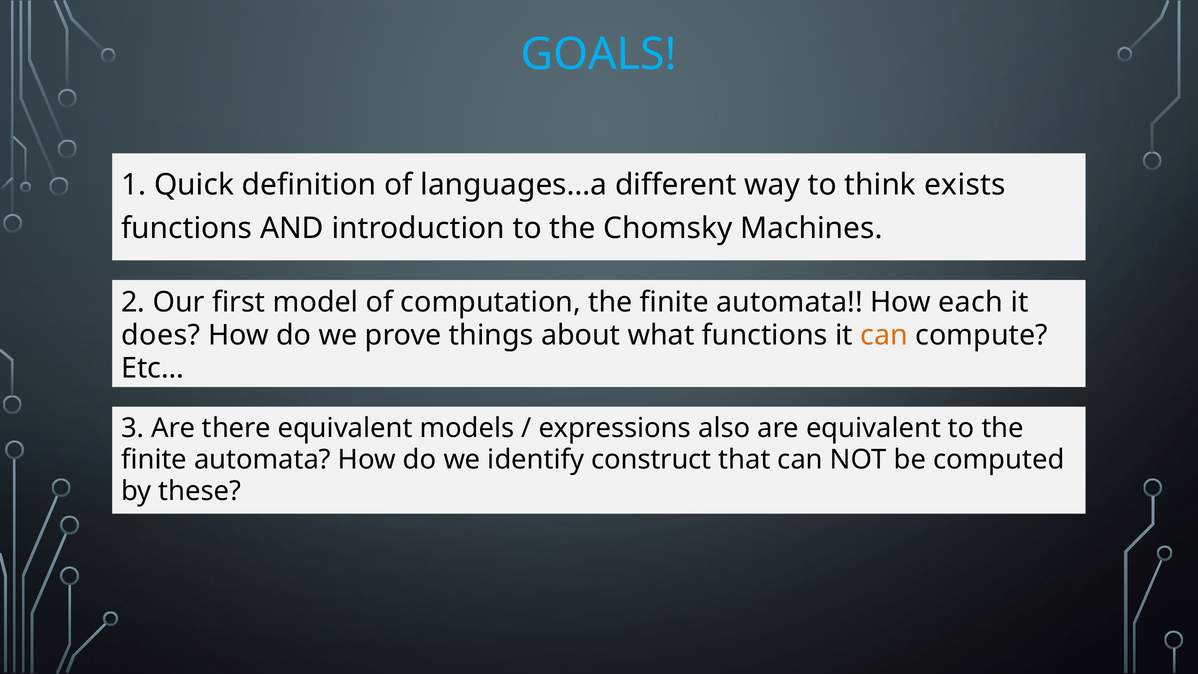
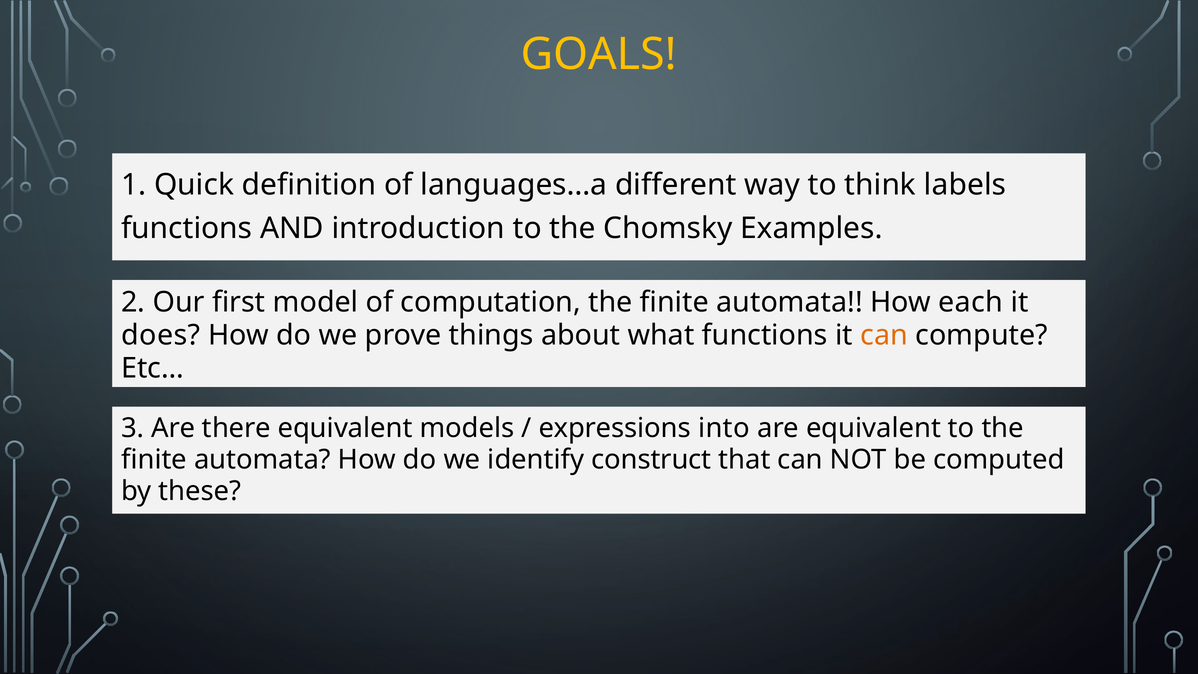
GOALS colour: light blue -> yellow
exists: exists -> labels
Machines: Machines -> Examples
also: also -> into
